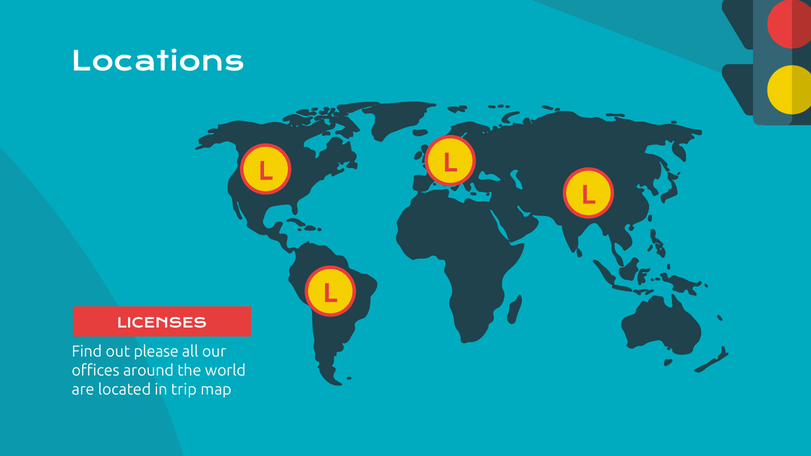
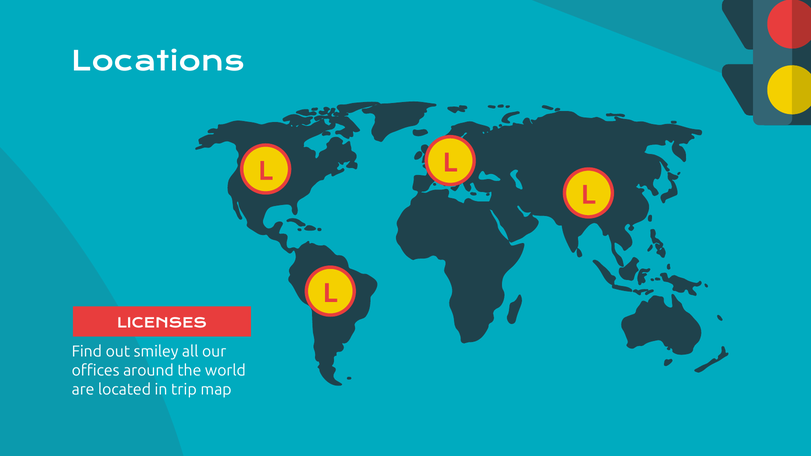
please: please -> smiley
